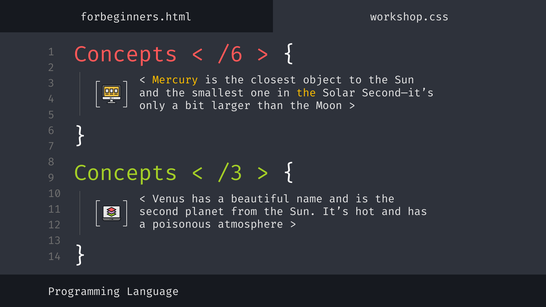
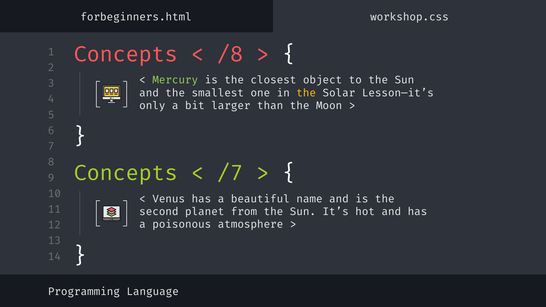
/6: /6 -> /8
Mercury colour: yellow -> light green
Second—it’s: Second—it’s -> Lesson—it’s
/3: /3 -> /7
